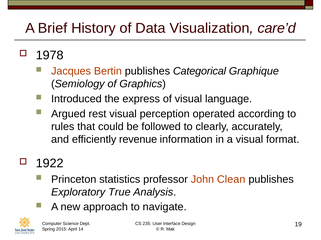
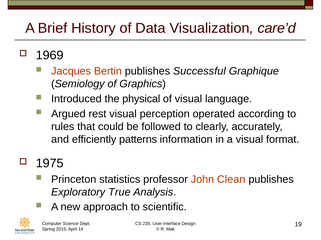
1978: 1978 -> 1969
Categorical: Categorical -> Successful
express: express -> physical
revenue: revenue -> patterns
1922: 1922 -> 1975
navigate: navigate -> scientific
